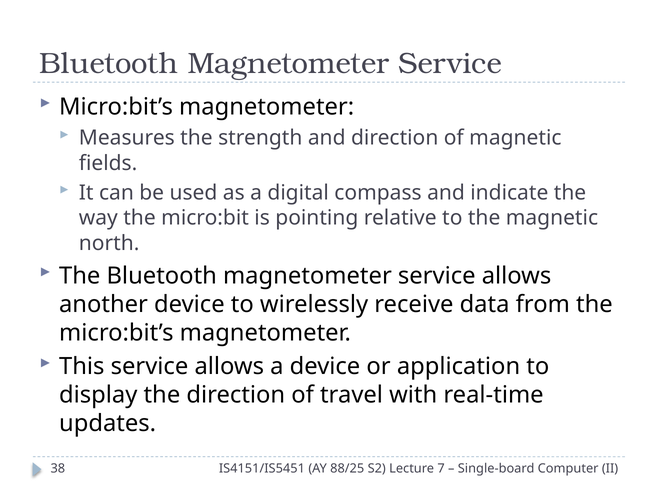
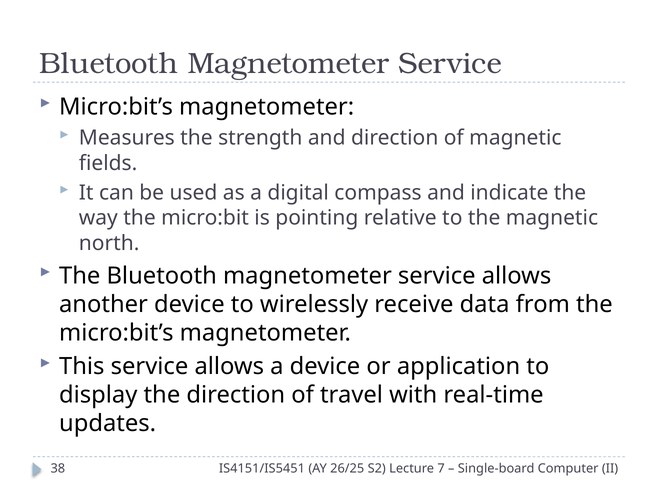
88/25: 88/25 -> 26/25
